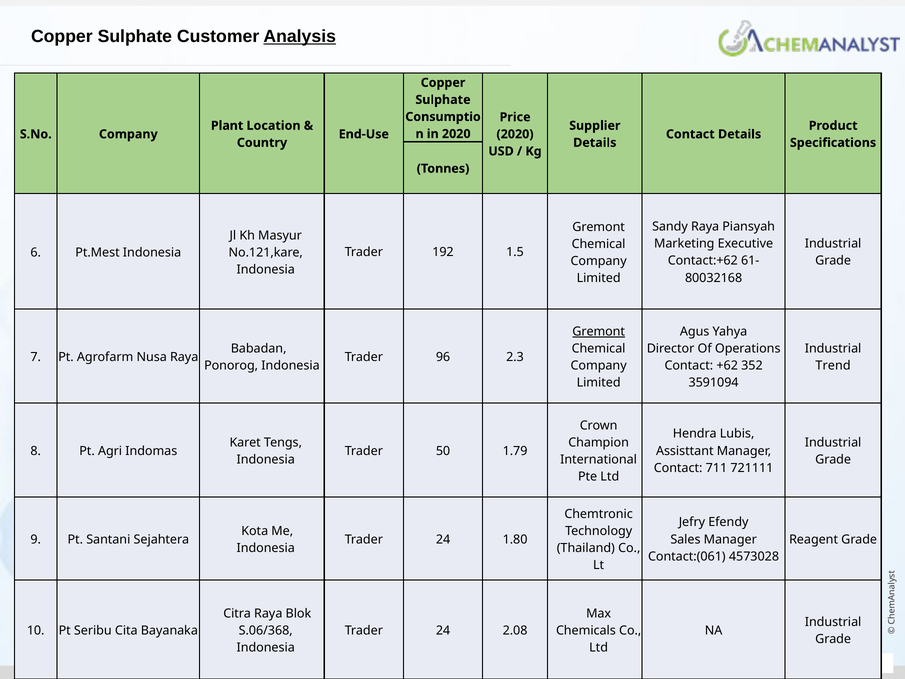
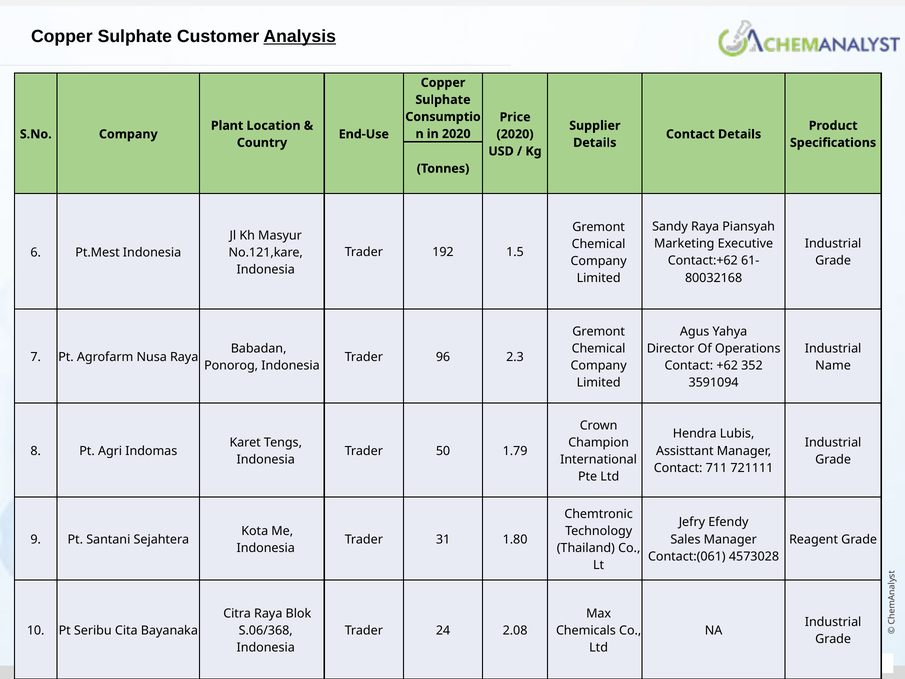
Gremont at (599, 331) underline: present -> none
Trend: Trend -> Name
24 at (443, 539): 24 -> 31
